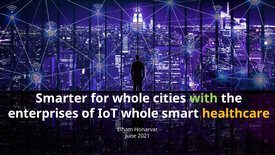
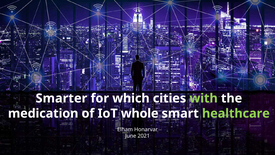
for whole: whole -> which
enterprises: enterprises -> medication
healthcare colour: yellow -> light green
